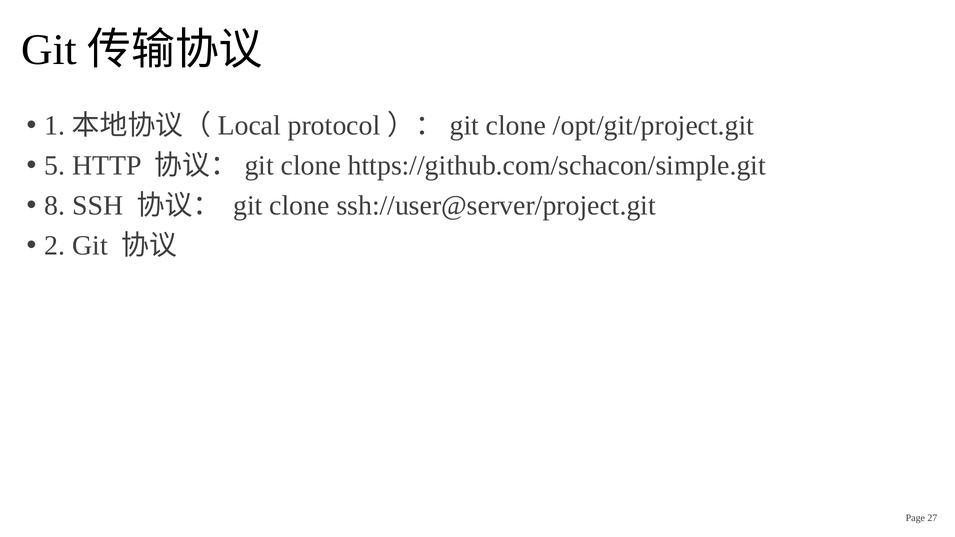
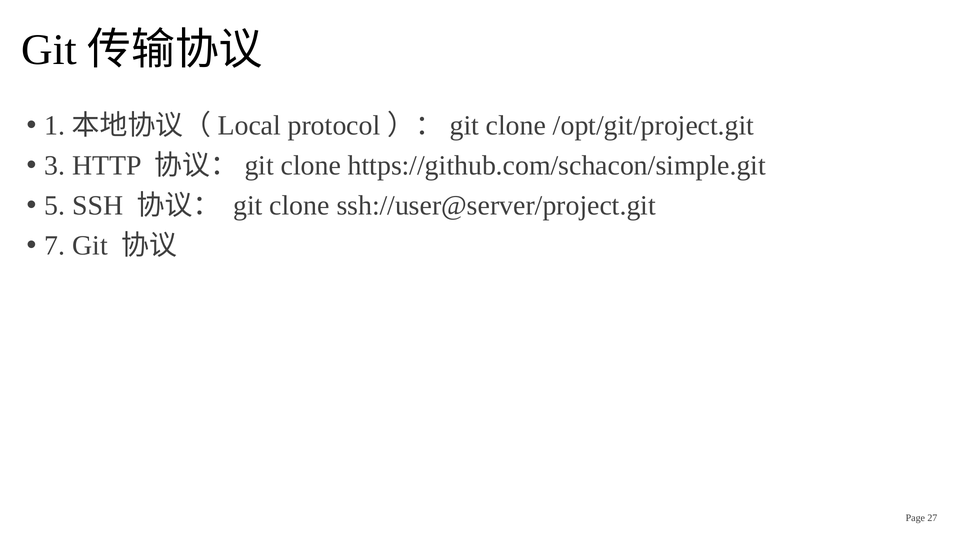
5: 5 -> 3
8: 8 -> 5
2: 2 -> 7
